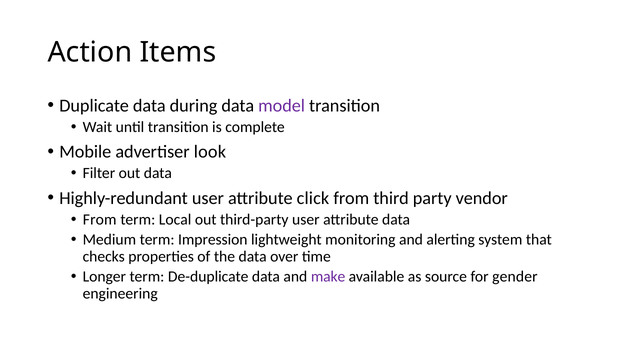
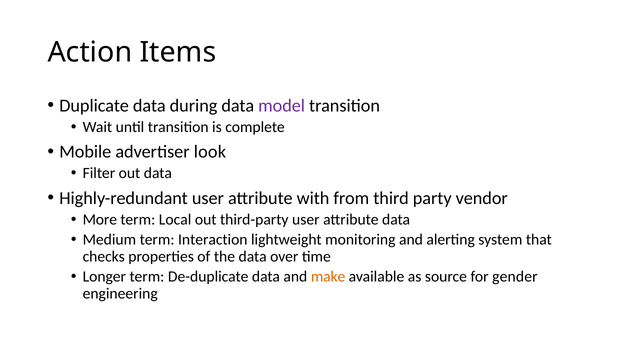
click: click -> with
From at (100, 220): From -> More
Impression: Impression -> Interaction
make colour: purple -> orange
